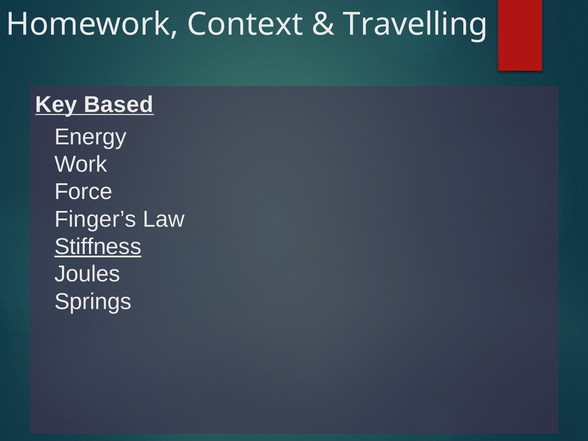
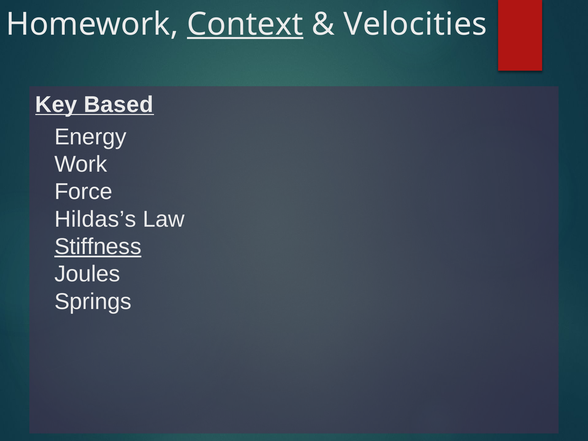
Context underline: none -> present
Travelling: Travelling -> Velocities
Finger’s: Finger’s -> Hildas’s
